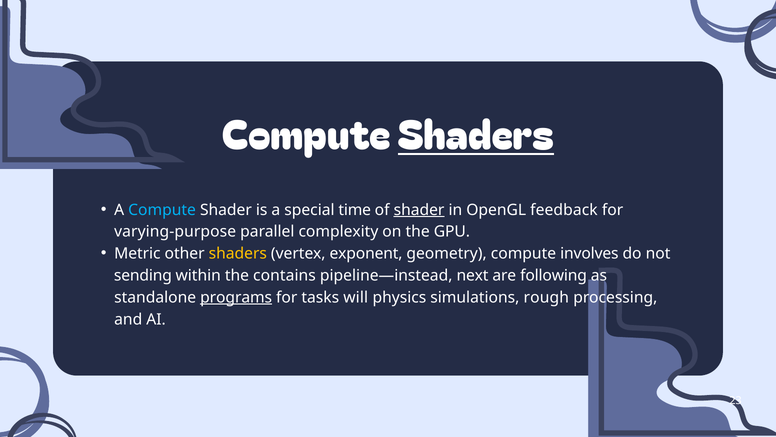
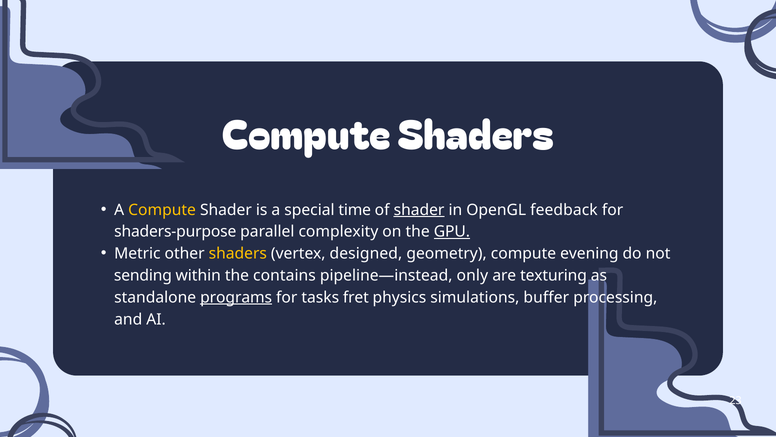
Shaders at (476, 136) underline: present -> none
Compute at (162, 210) colour: light blue -> yellow
varying-purpose: varying-purpose -> shaders-purpose
GPU underline: none -> present
exponent: exponent -> designed
involves: involves -> evening
next: next -> only
following: following -> texturing
will: will -> fret
rough: rough -> buffer
